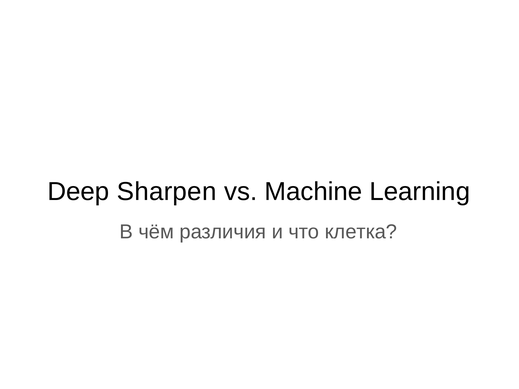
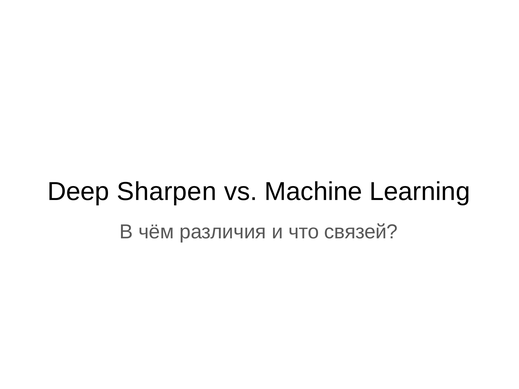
клетка: клетка -> связей
